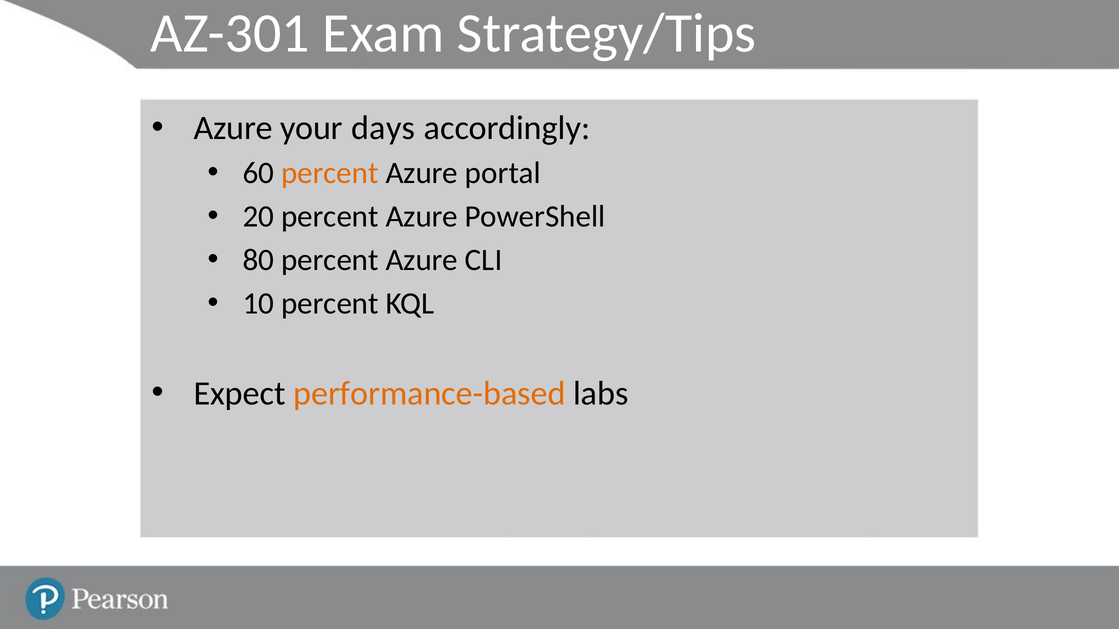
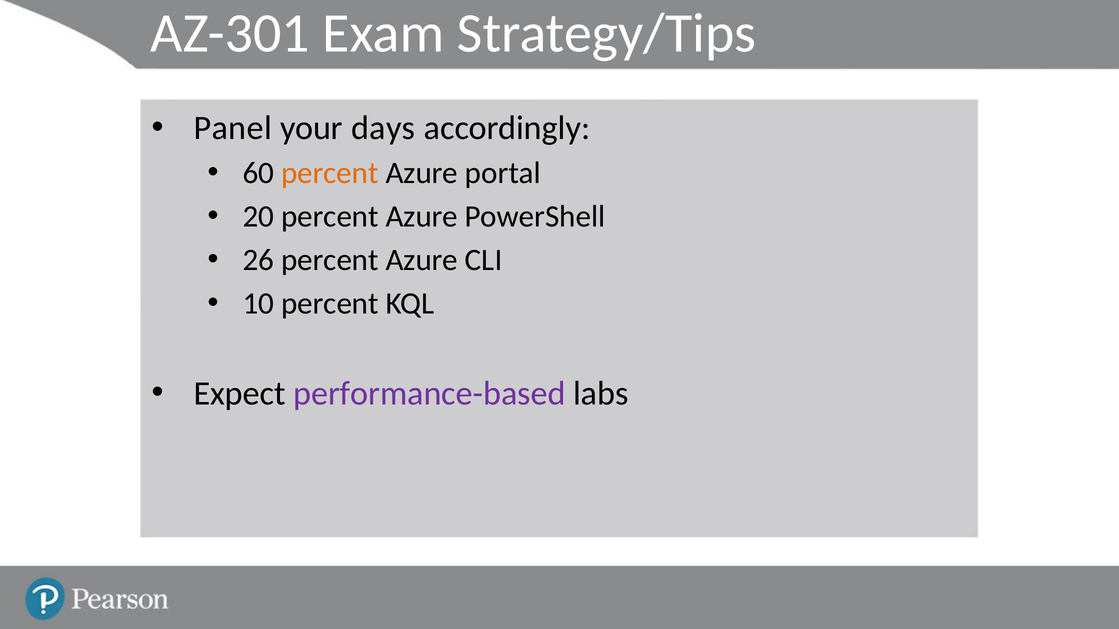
Azure at (233, 128): Azure -> Panel
80: 80 -> 26
performance-based colour: orange -> purple
